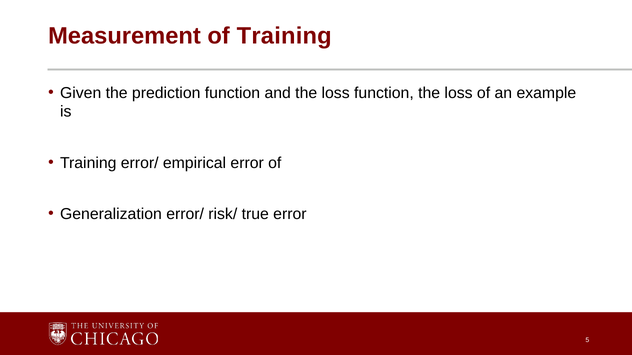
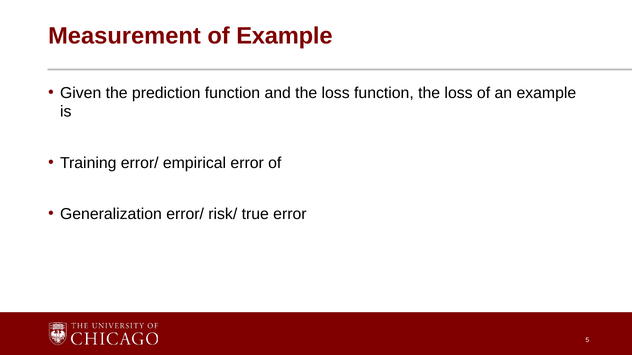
of Training: Training -> Example
